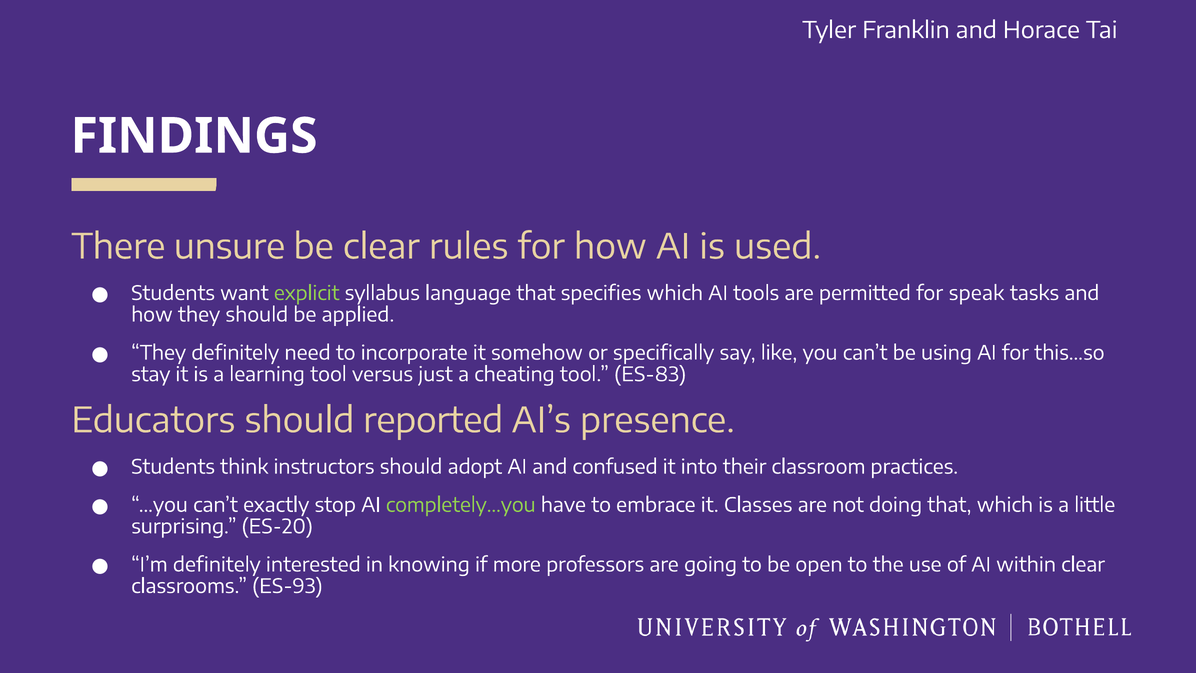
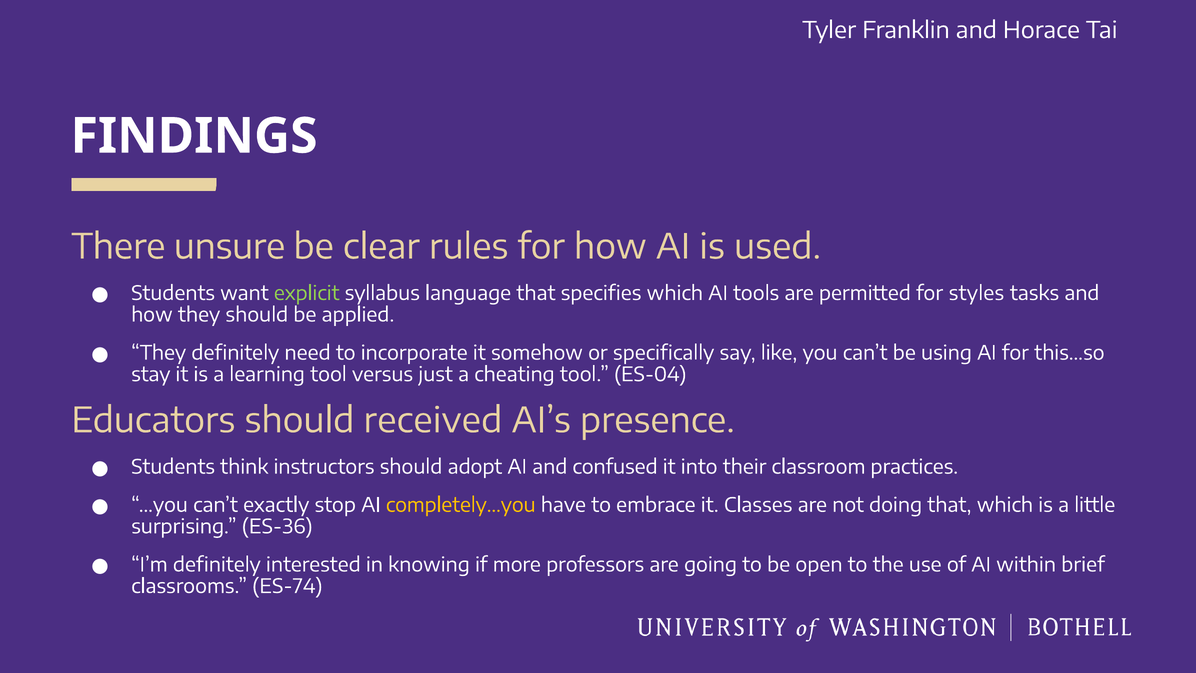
speak: speak -> styles
ES-83: ES-83 -> ES-04
reported: reported -> received
completely…you colour: light green -> yellow
ES-20: ES-20 -> ES-36
within clear: clear -> brief
ES-93: ES-93 -> ES-74
